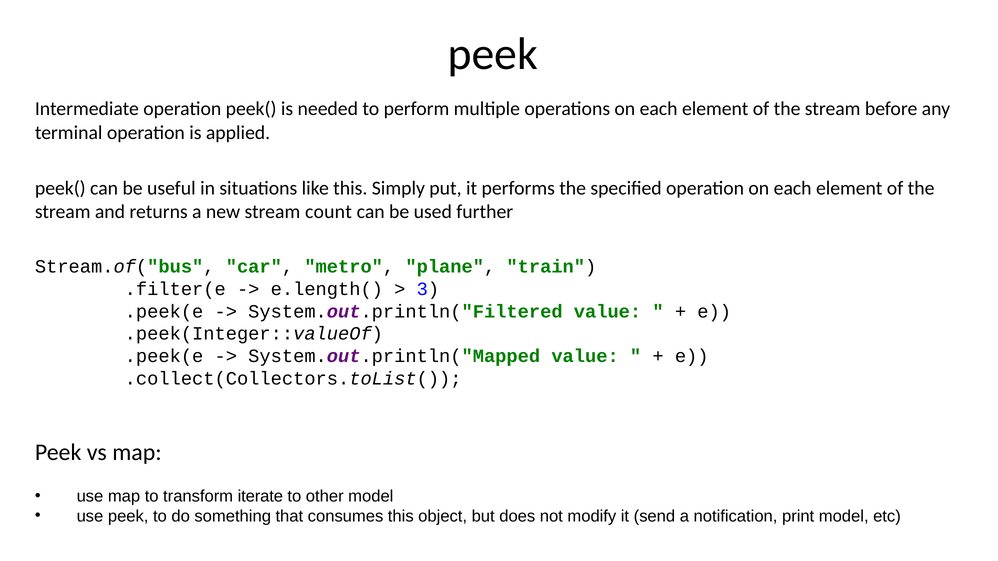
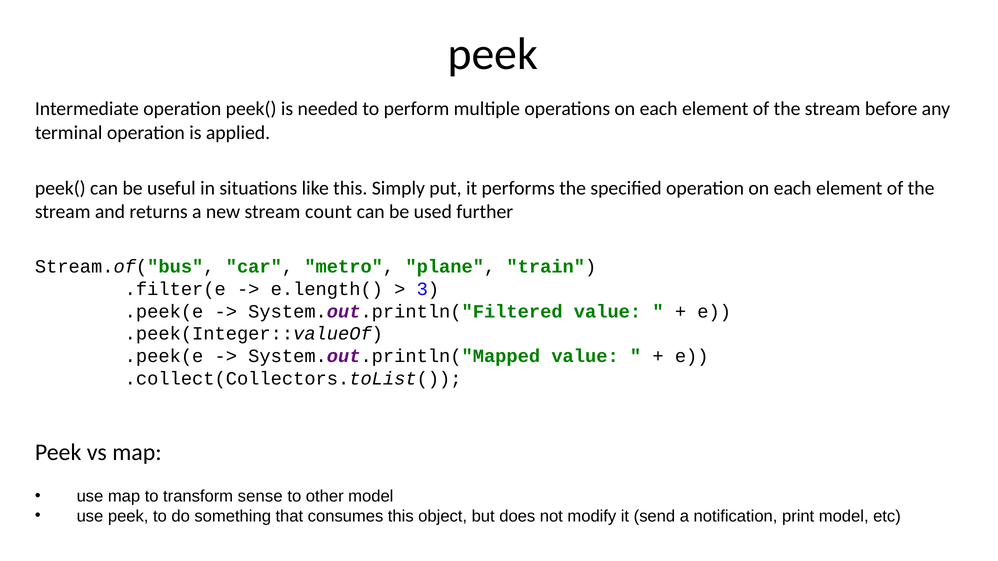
iterate: iterate -> sense
